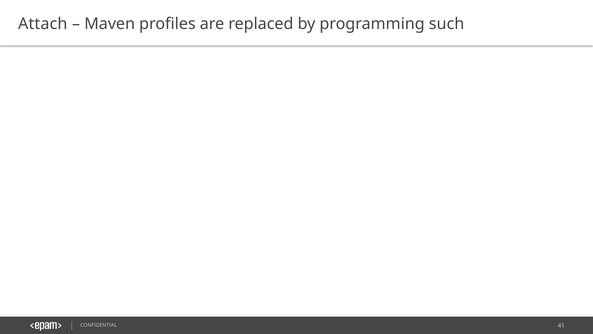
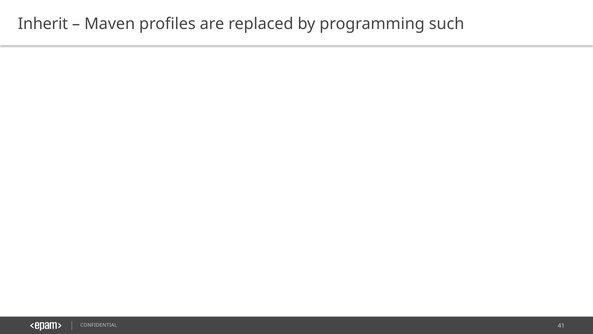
Attach: Attach -> Inherit
